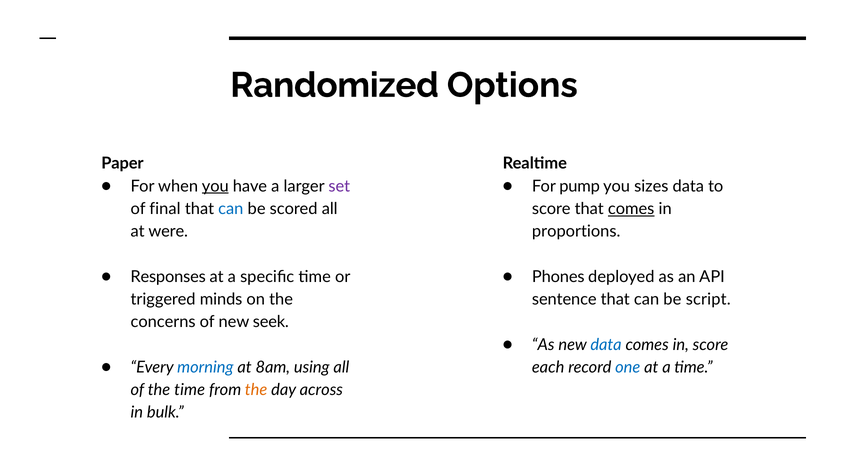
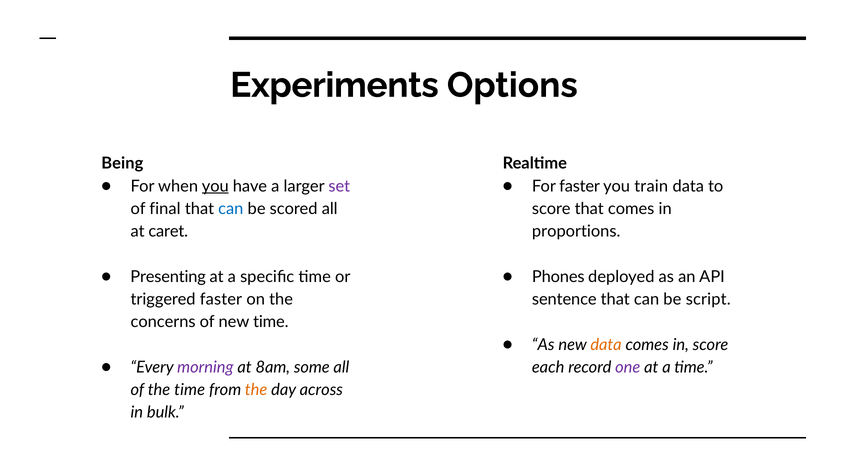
Randomized: Randomized -> Experiments
Paper: Paper -> Being
For pump: pump -> faster
sizes: sizes -> train
comes at (631, 209) underline: present -> none
were: were -> caret
Responses: Responses -> Presenting
triggered minds: minds -> faster
new seek: seek -> time
data at (606, 345) colour: blue -> orange
morning colour: blue -> purple
using: using -> some
one colour: blue -> purple
